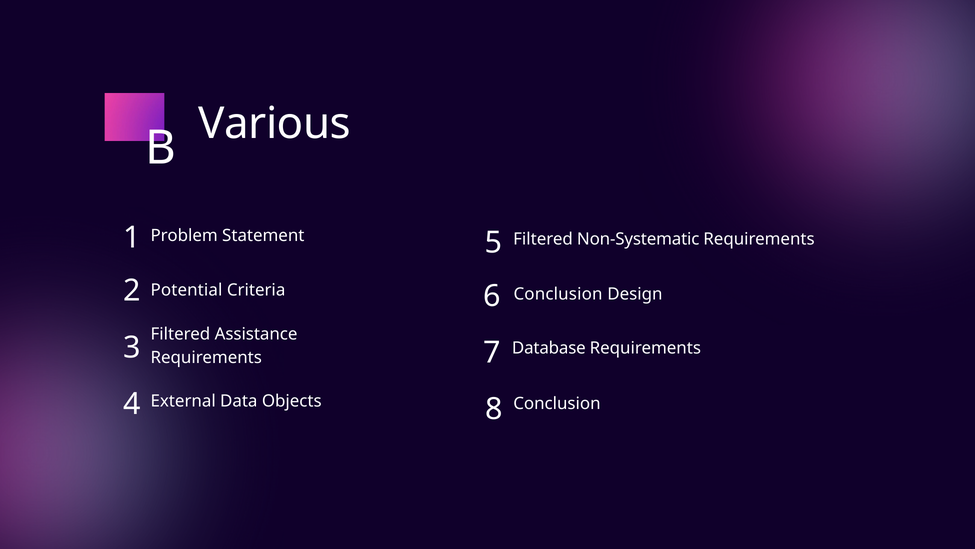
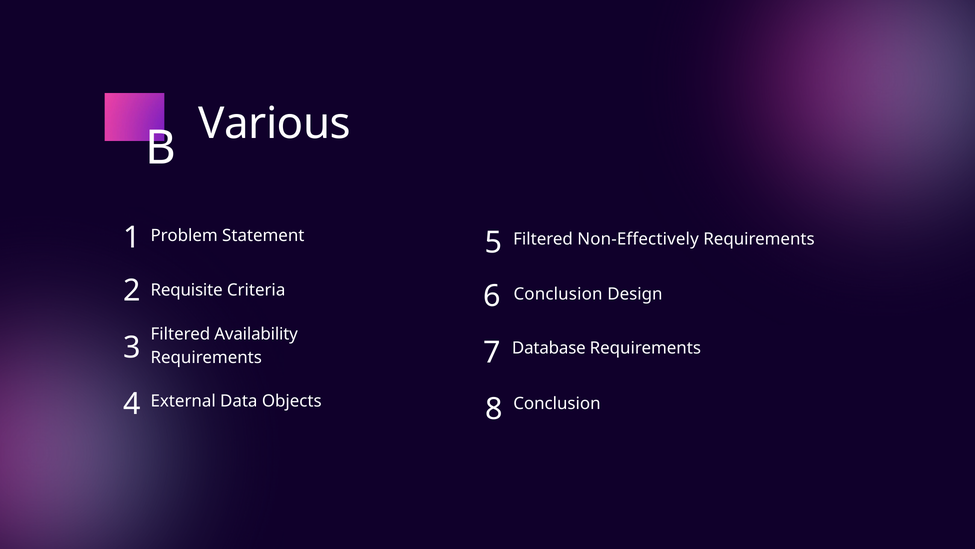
Non-Systematic: Non-Systematic -> Non-Effectively
Potential: Potential -> Requisite
Assistance: Assistance -> Availability
